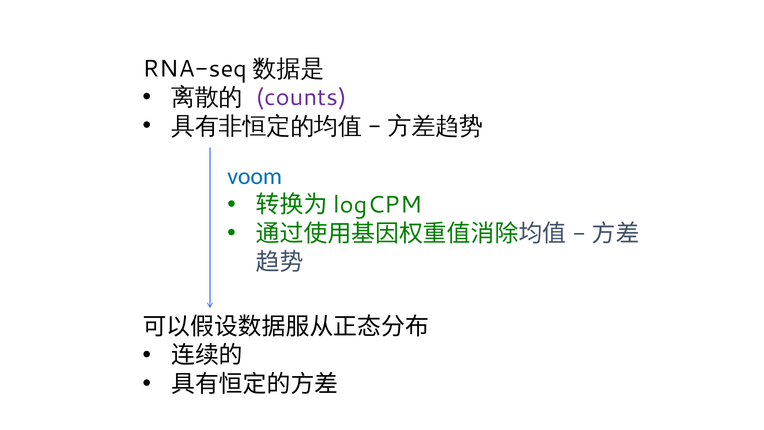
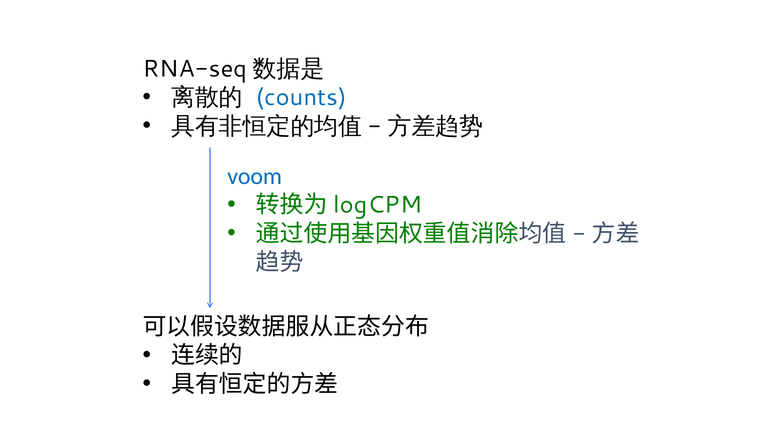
counts colour: purple -> blue
